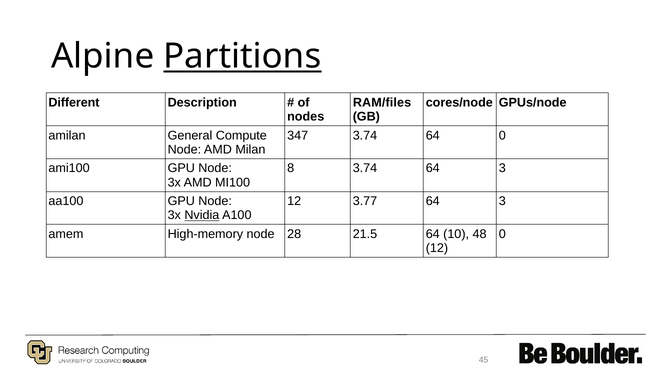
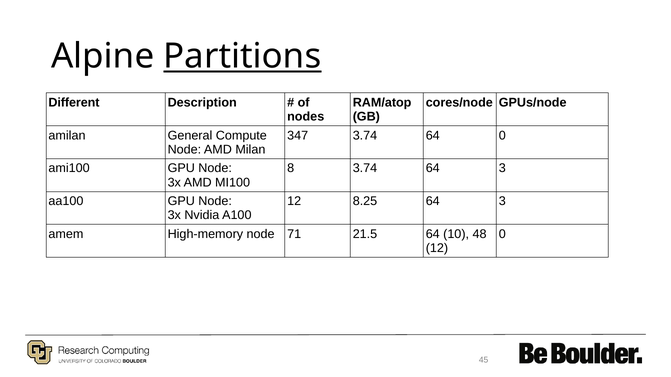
RAM/files: RAM/files -> RAM/atop
3.77: 3.77 -> 8.25
Nvidia underline: present -> none
28: 28 -> 71
